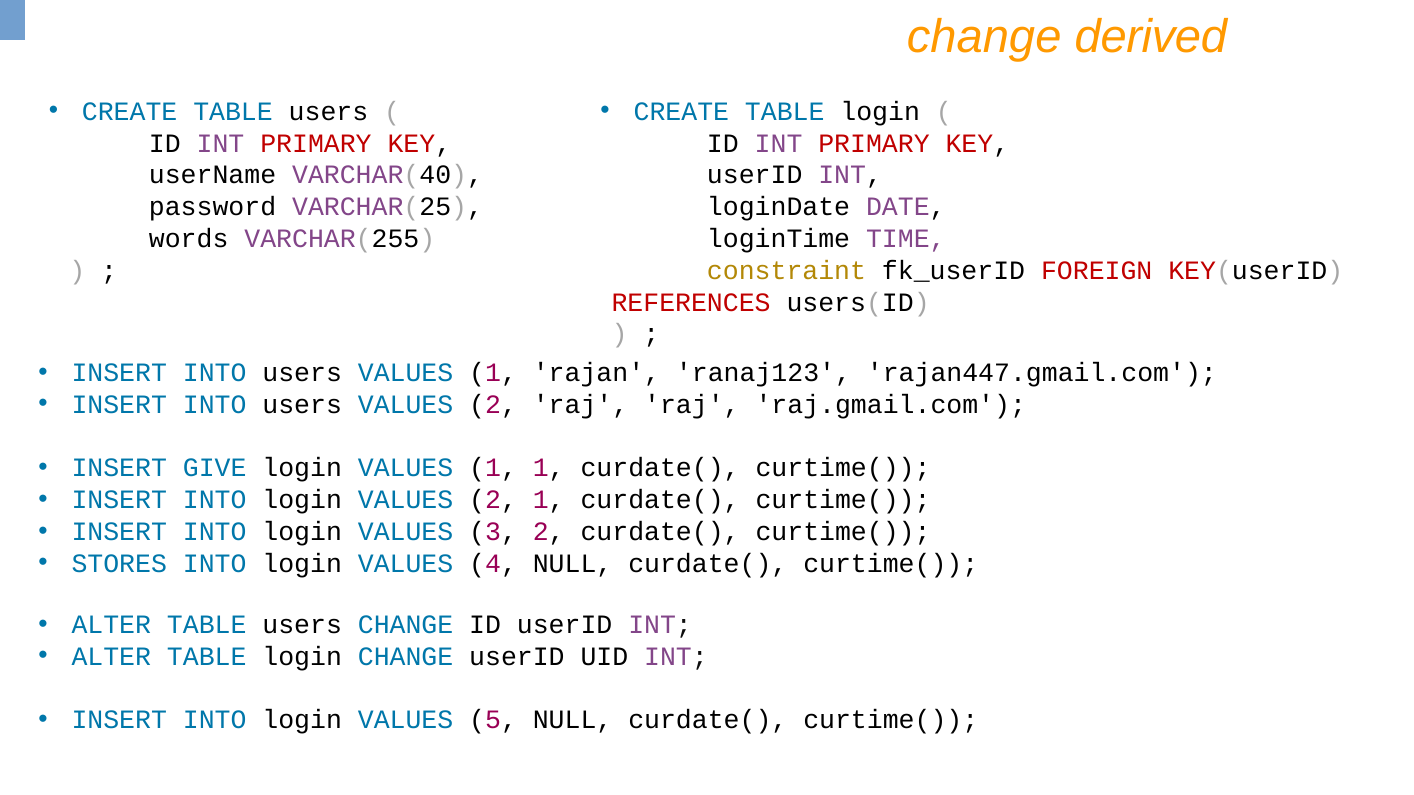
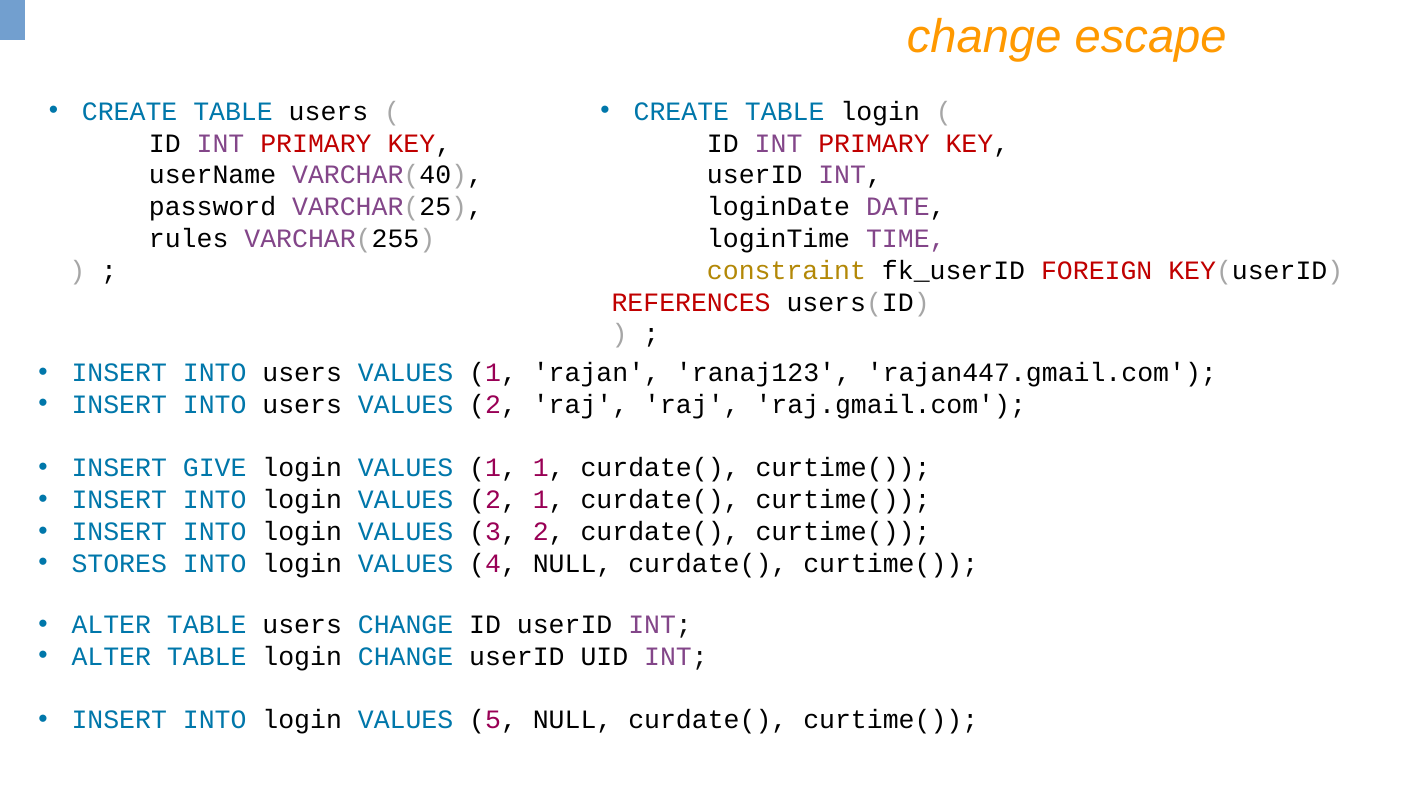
derived: derived -> escape
words: words -> rules
